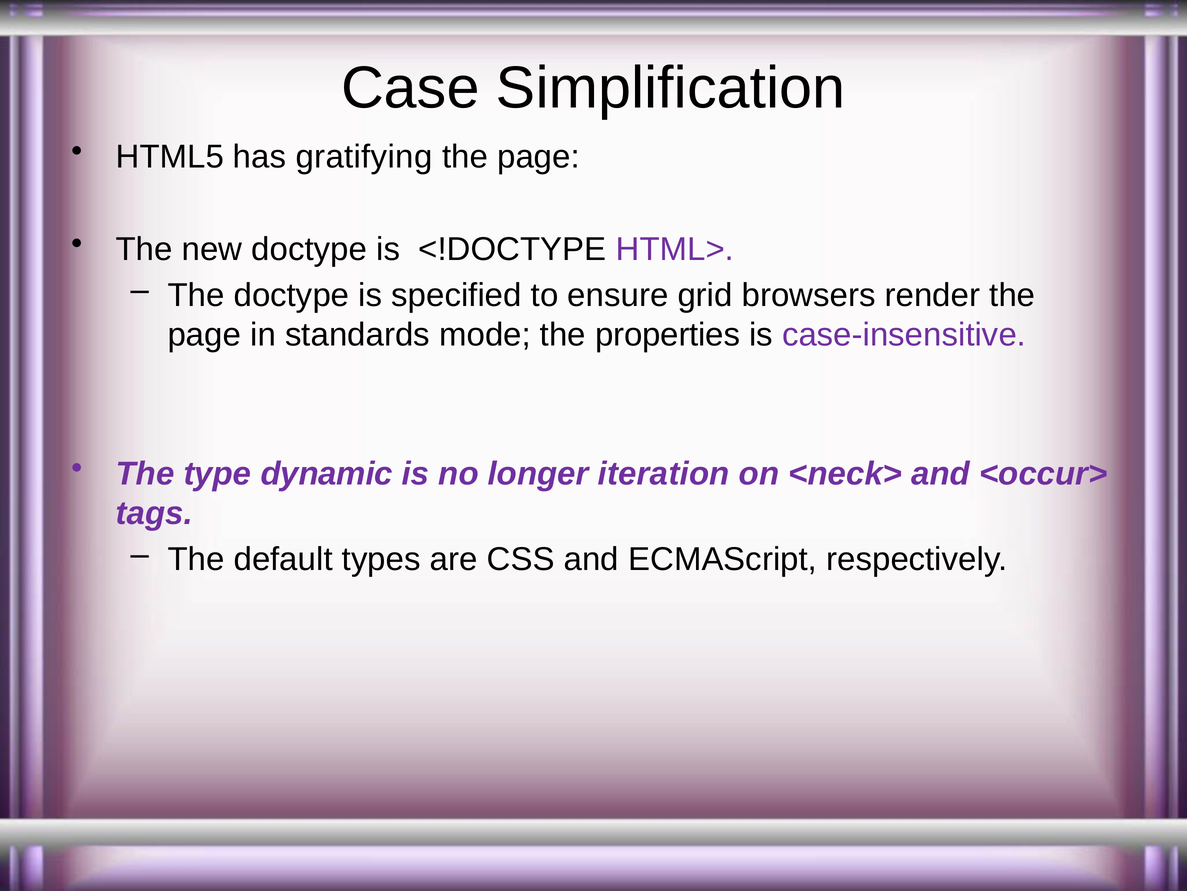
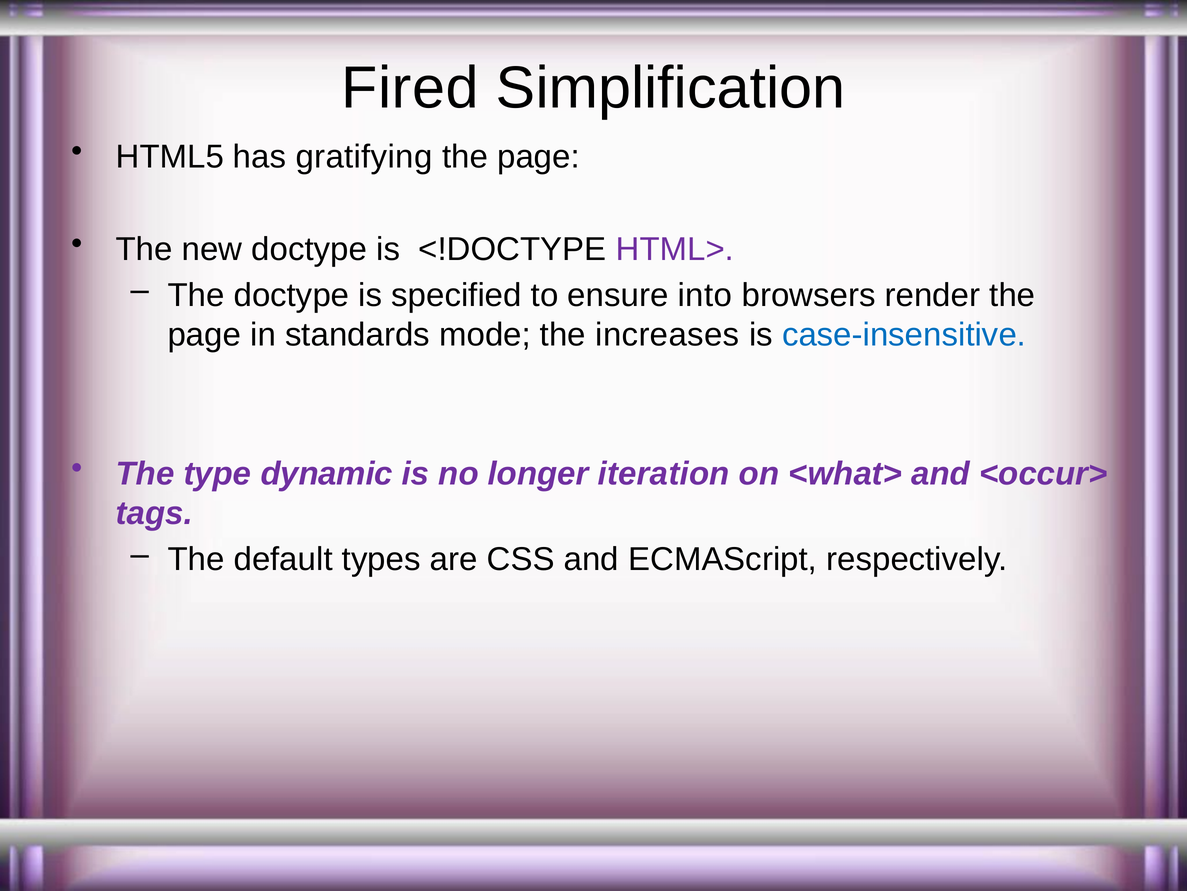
Case: Case -> Fired
grid: grid -> into
properties: properties -> increases
case-insensitive colour: purple -> blue
<neck>: <neck> -> <what>
